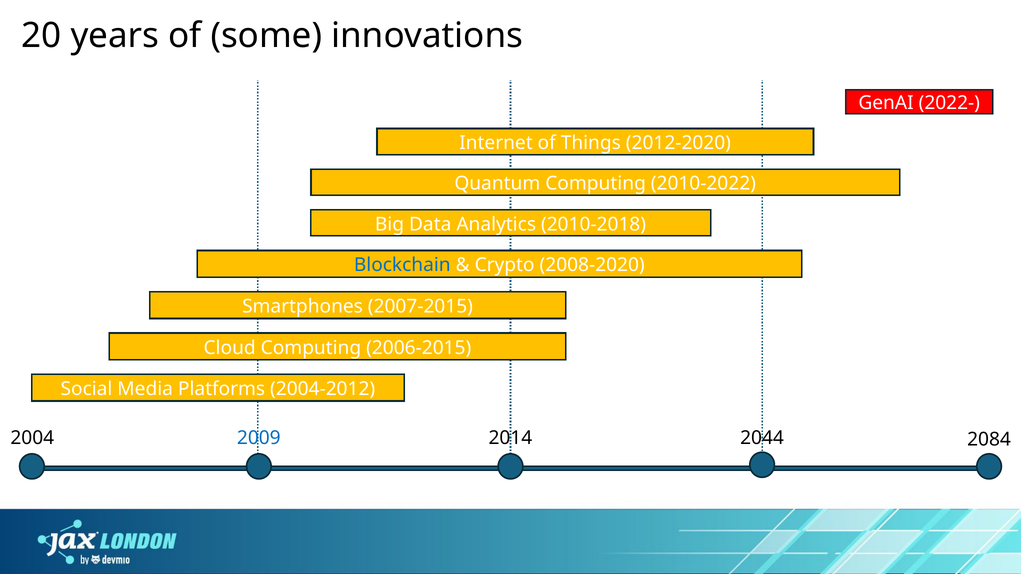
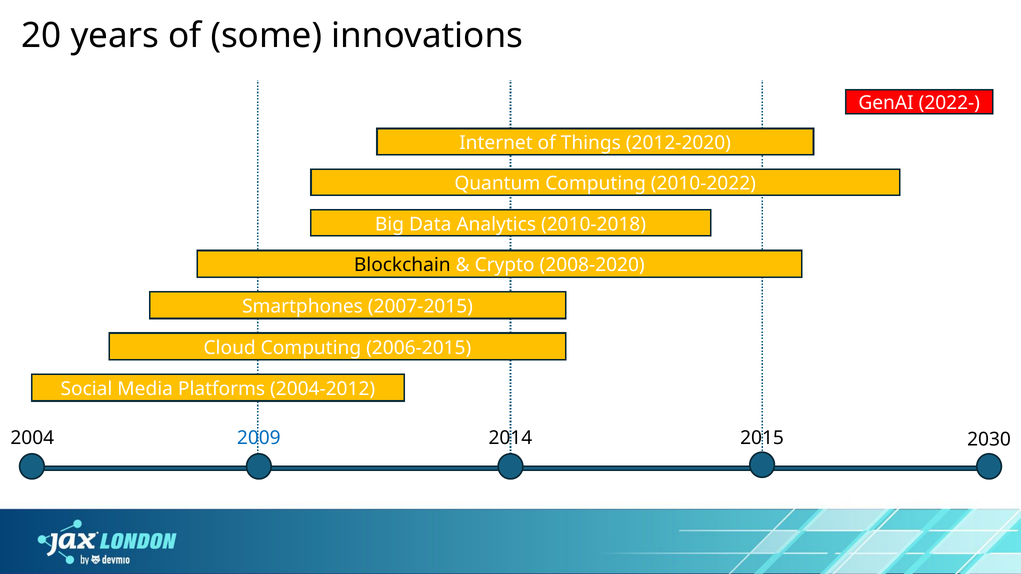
Blockchain colour: blue -> black
2044: 2044 -> 2015
2084: 2084 -> 2030
